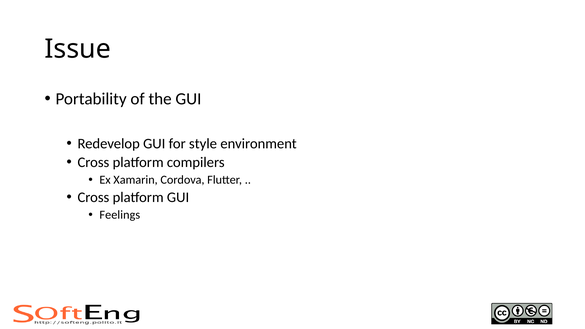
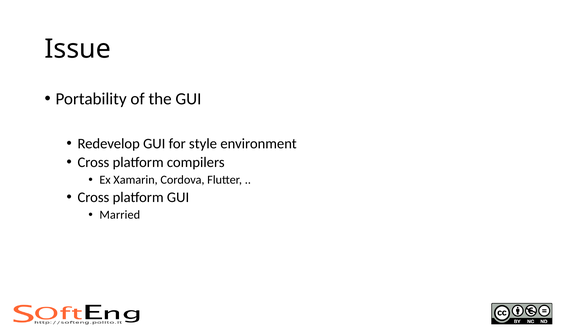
Feelings: Feelings -> Married
